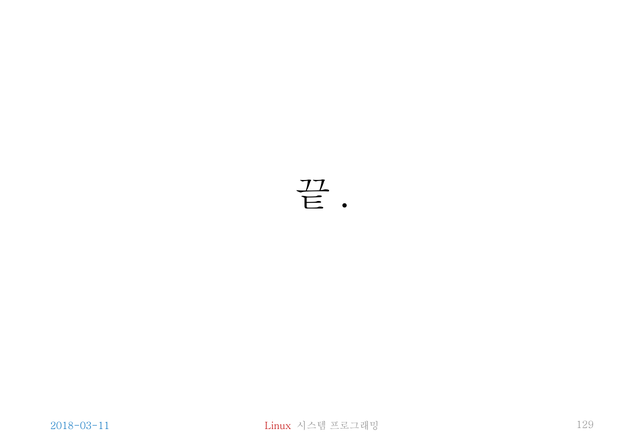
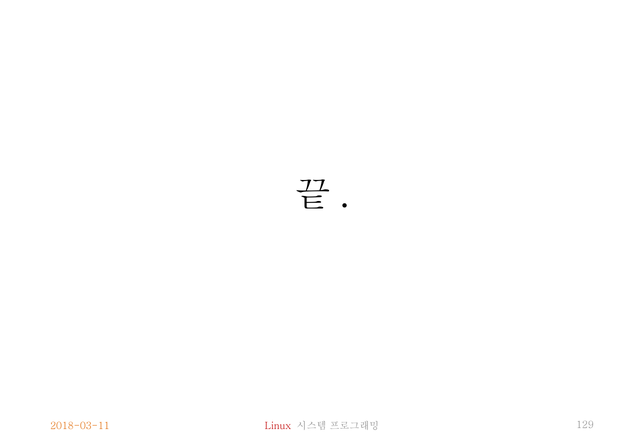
2018-03-11 colour: blue -> orange
